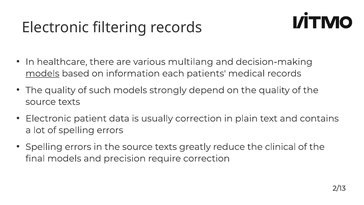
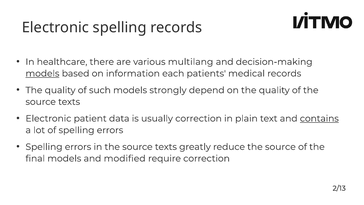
Electronic filtering: filtering -> spelling
contains underline: none -> present
reduce the clinical: clinical -> source
precision: precision -> modified
